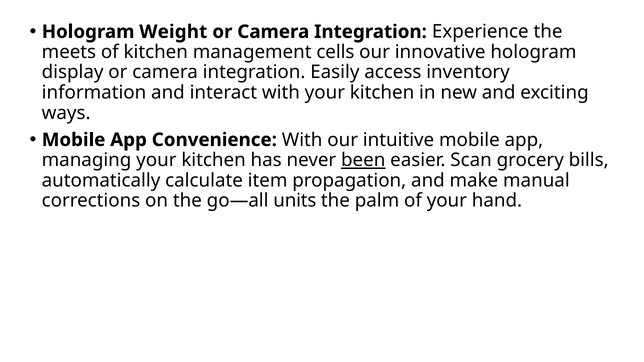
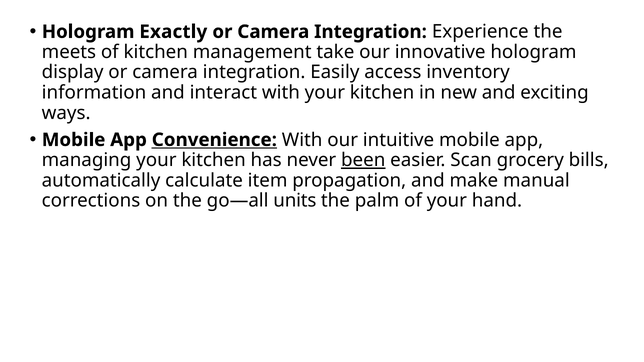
Weight: Weight -> Exactly
cells: cells -> take
Convenience underline: none -> present
